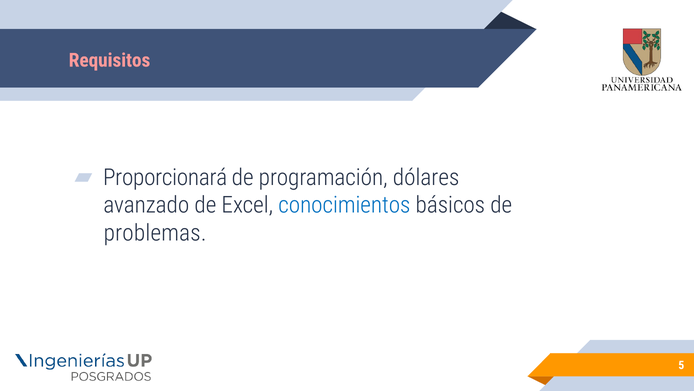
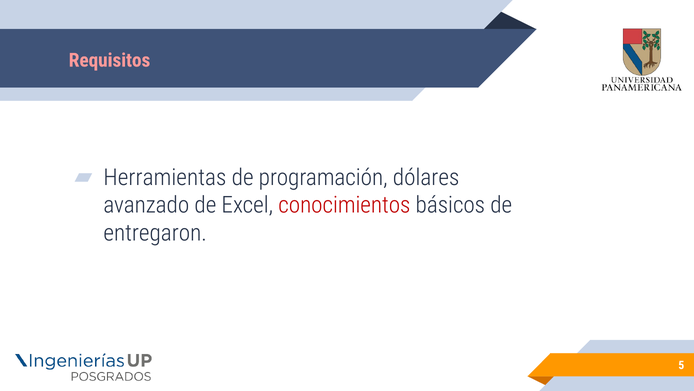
Proporcionará: Proporcionará -> Herramientas
conocimientos colour: blue -> red
problemas: problemas -> entregaron
